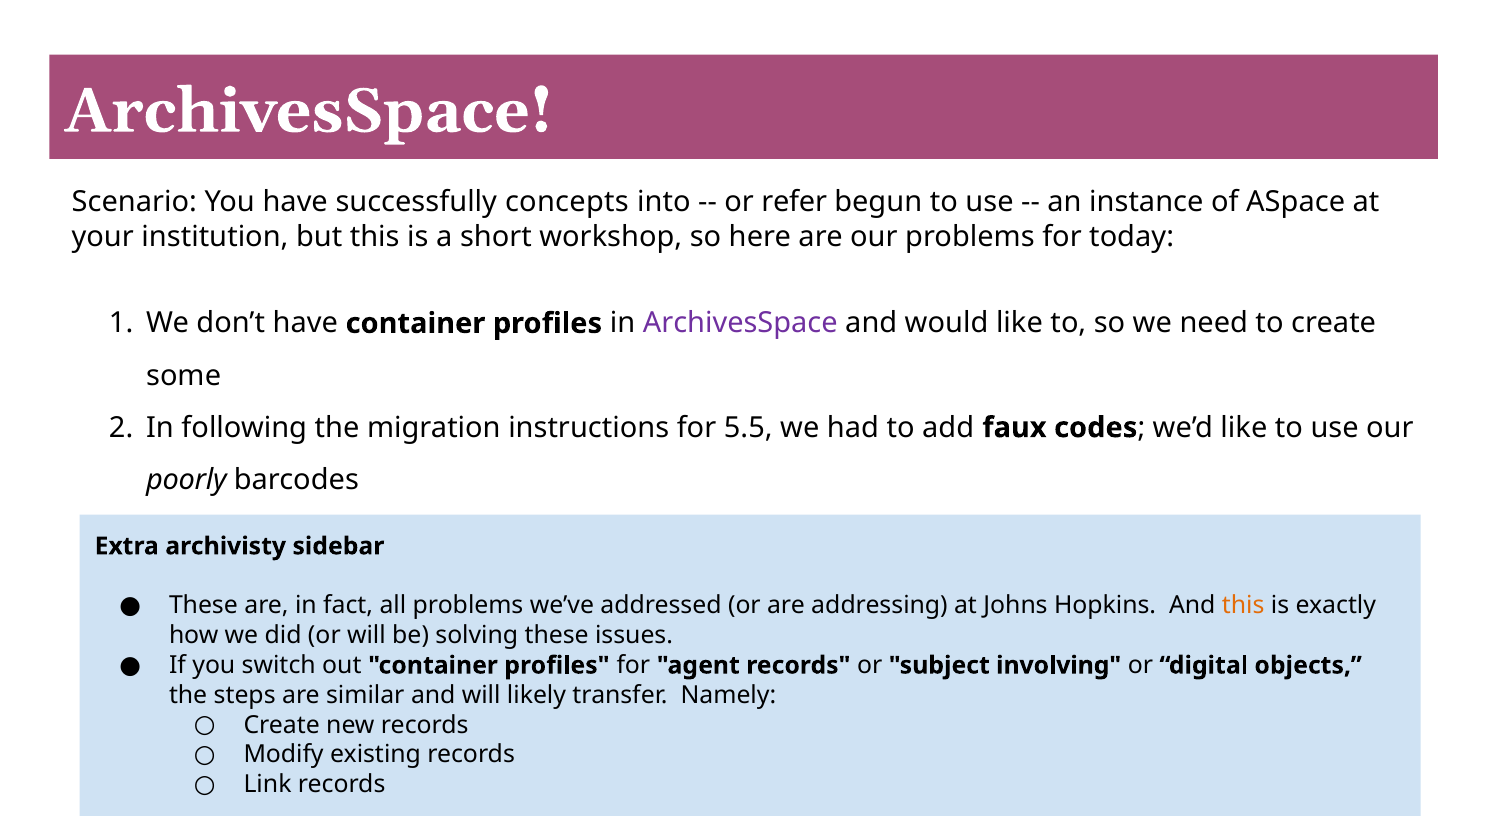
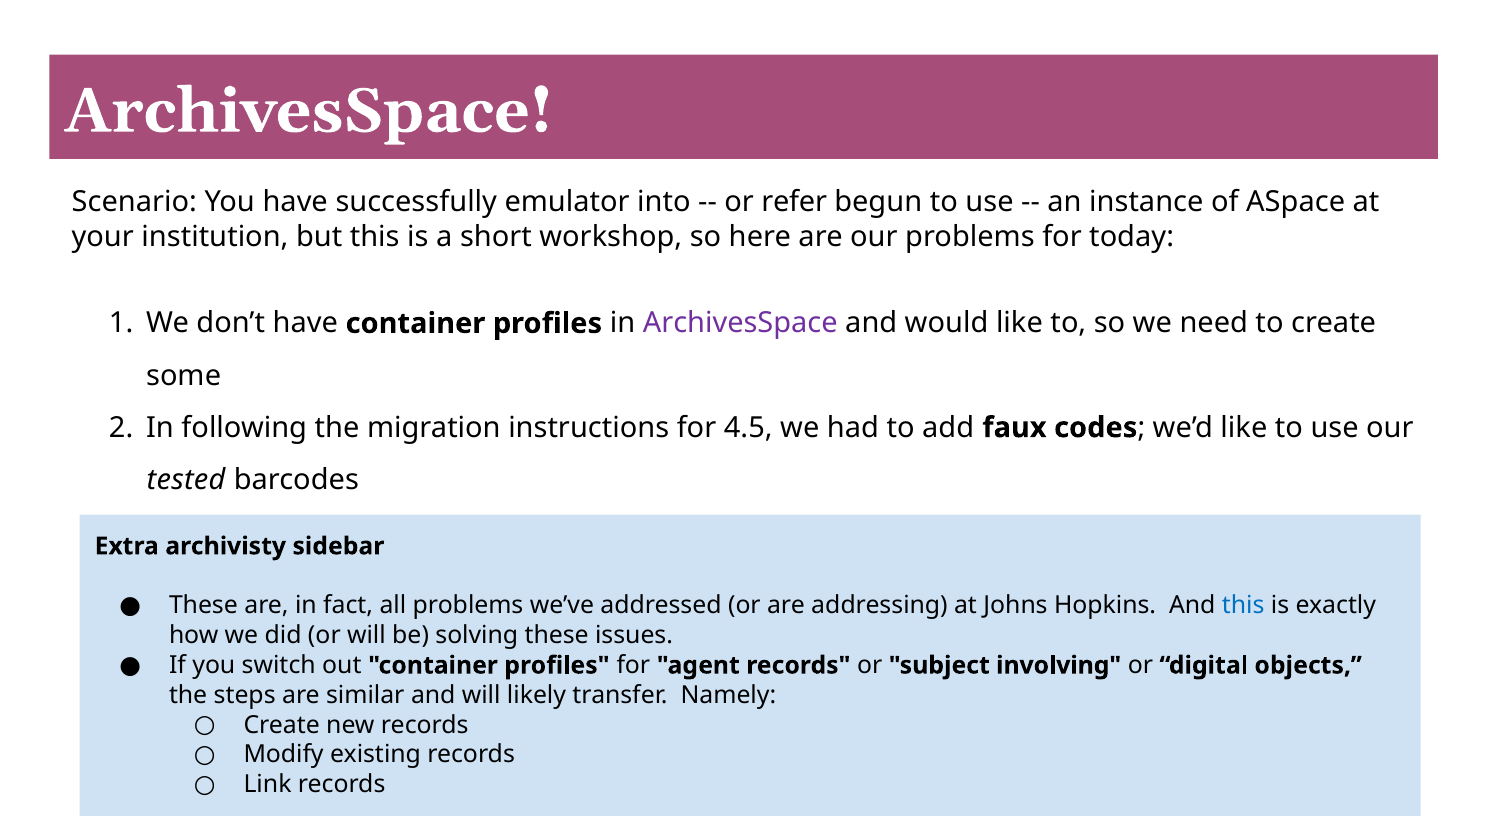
concepts: concepts -> emulator
5.5: 5.5 -> 4.5
poorly: poorly -> tested
this at (1243, 606) colour: orange -> blue
